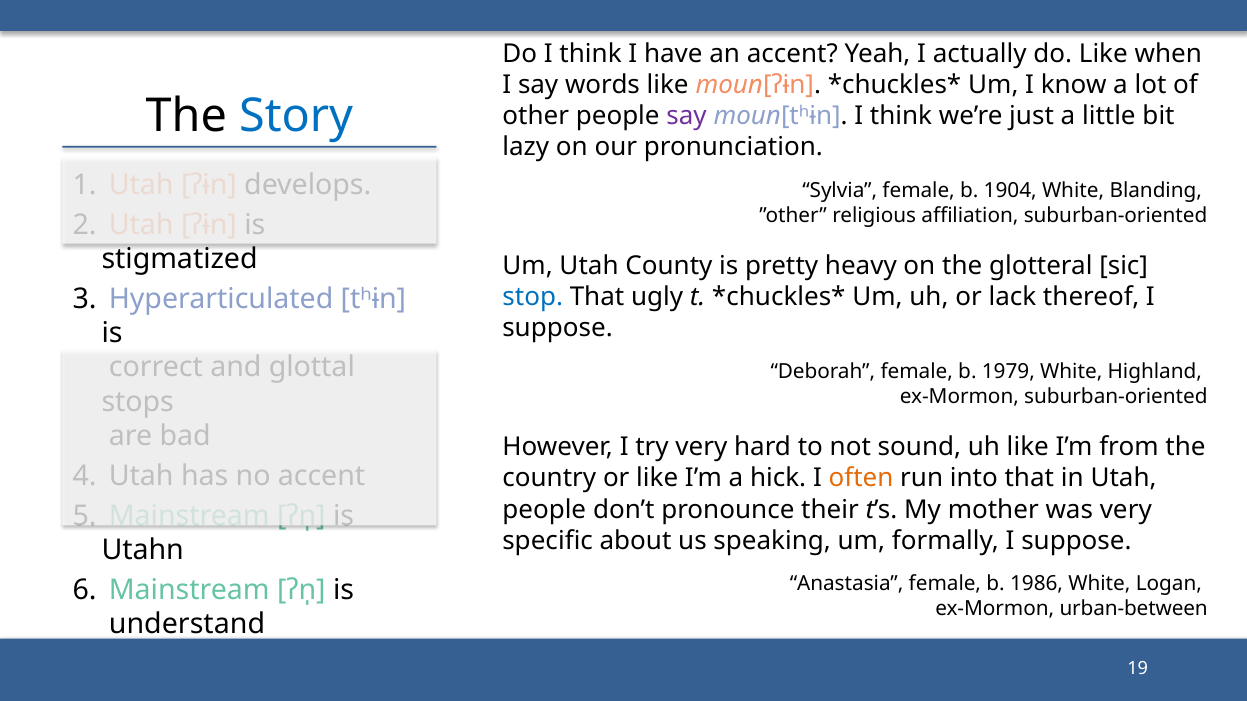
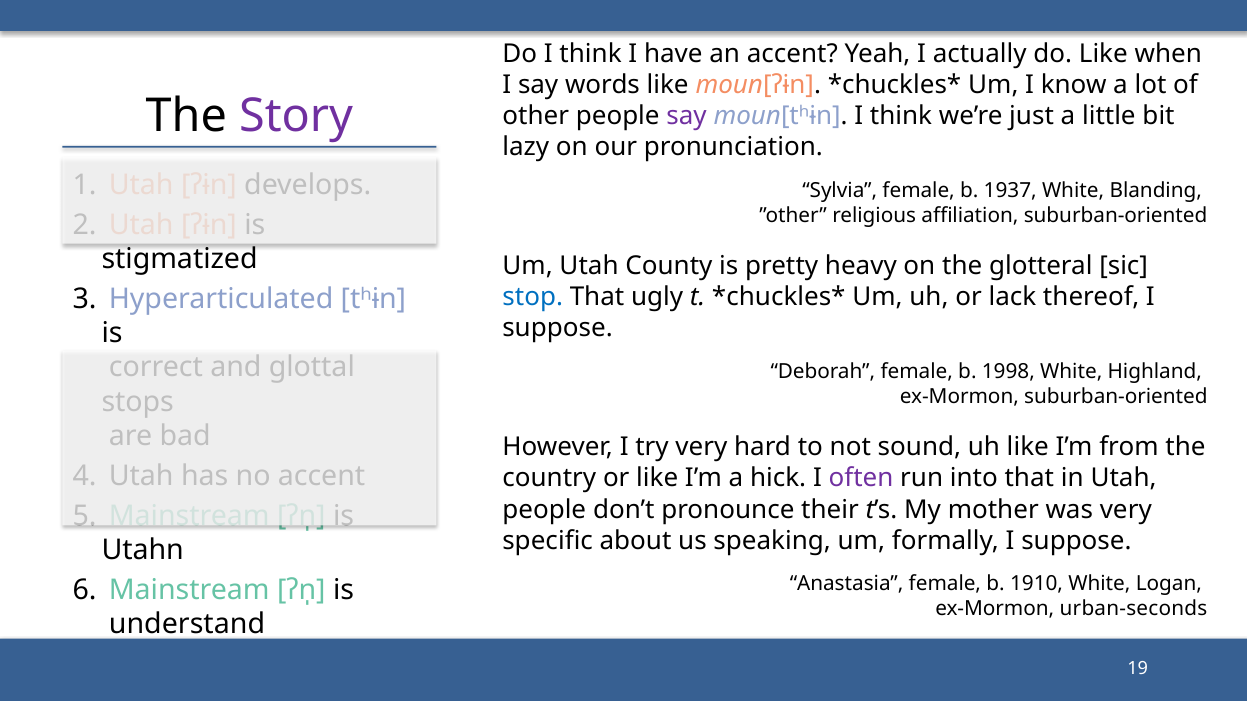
Story colour: blue -> purple
1904: 1904 -> 1937
1979: 1979 -> 1998
often colour: orange -> purple
1986: 1986 -> 1910
urban-between: urban-between -> urban-seconds
